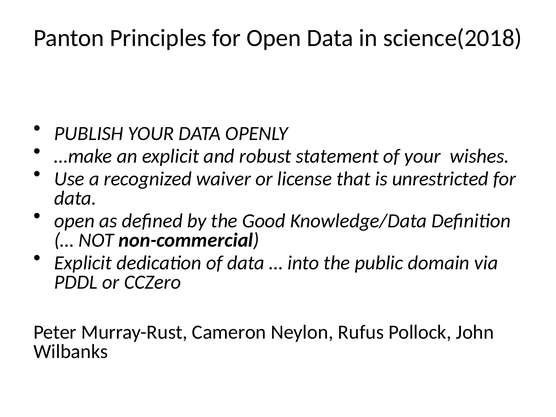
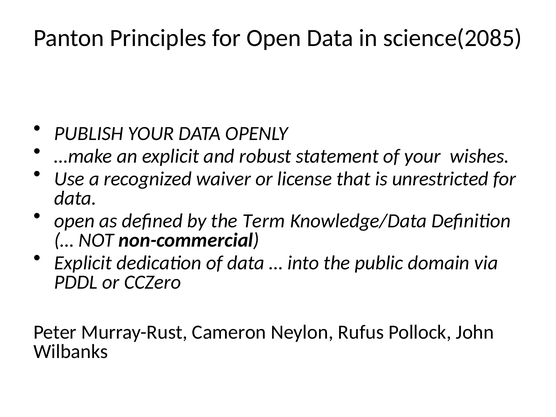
science(2018: science(2018 -> science(2085
Good: Good -> Term
